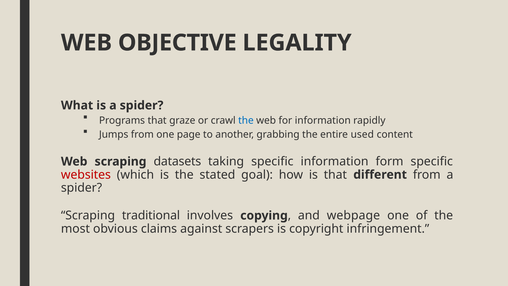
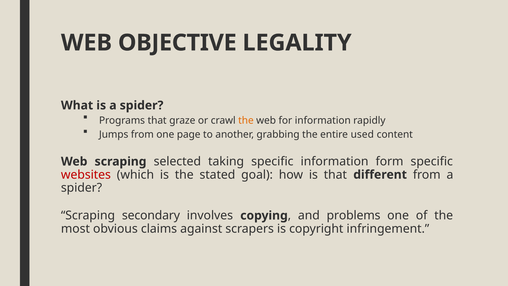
the at (246, 120) colour: blue -> orange
datasets: datasets -> selected
traditional: traditional -> secondary
webpage: webpage -> problems
